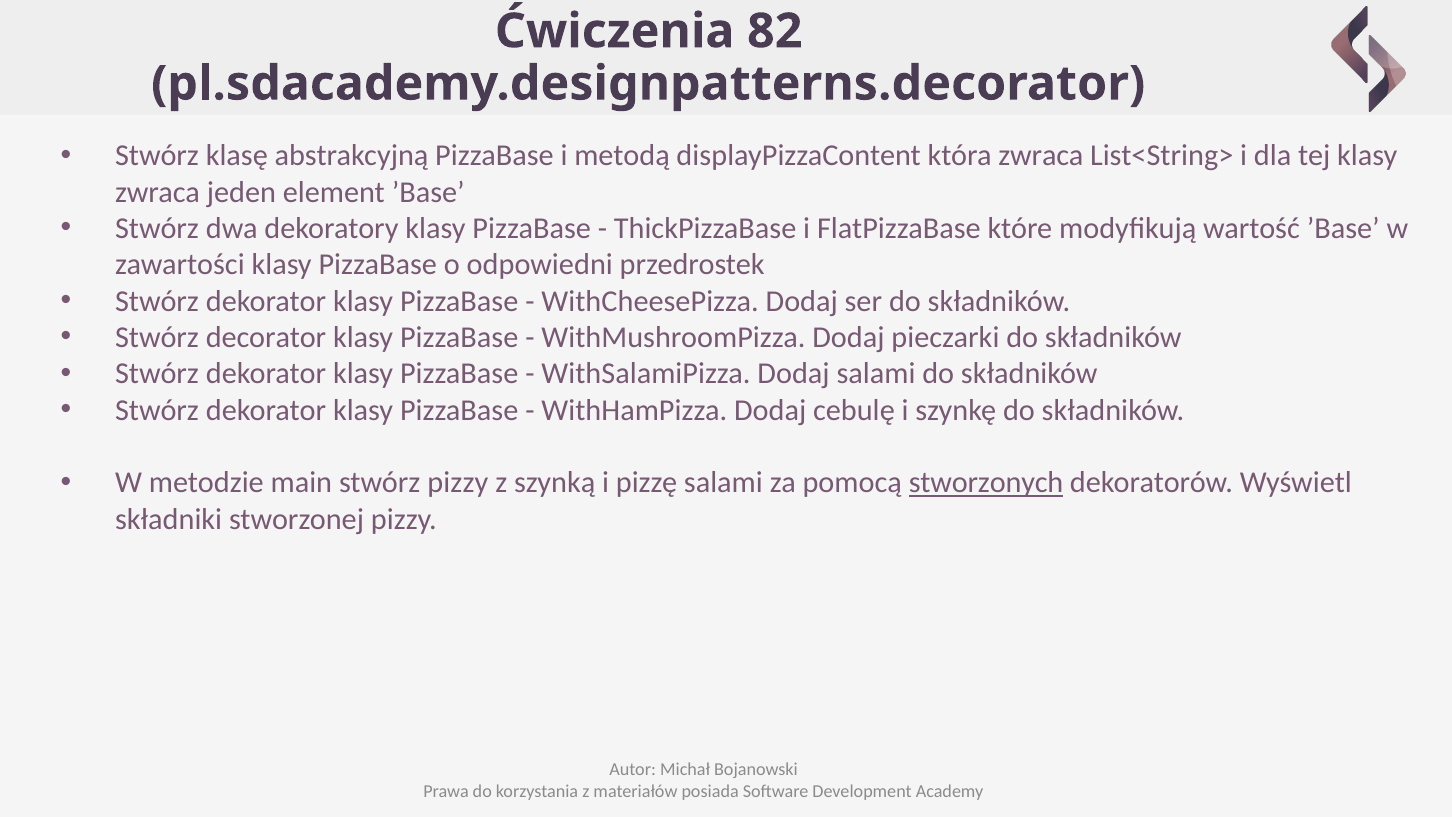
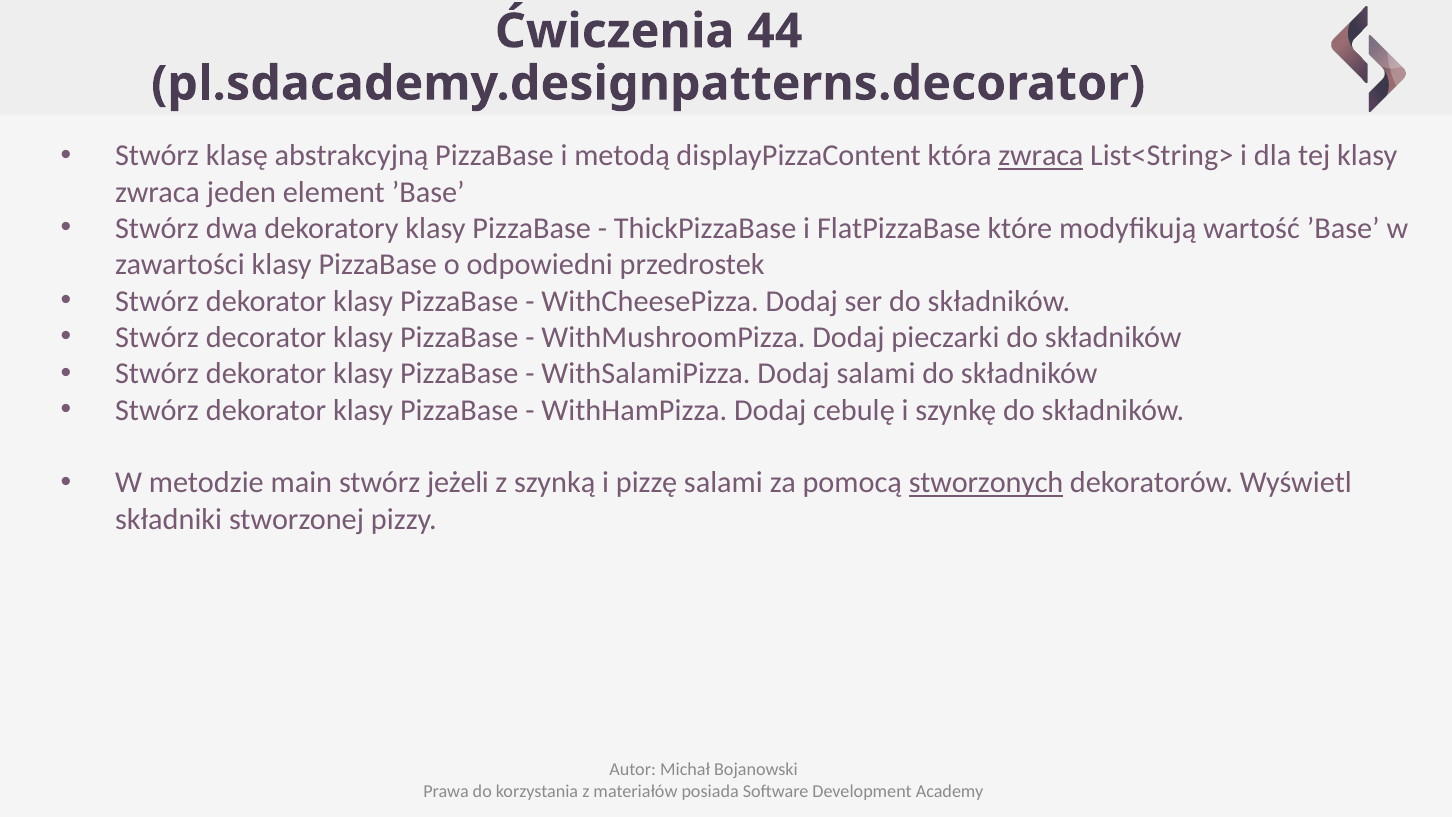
82: 82 -> 44
zwraca at (1041, 156) underline: none -> present
stwórz pizzy: pizzy -> jeżeli
